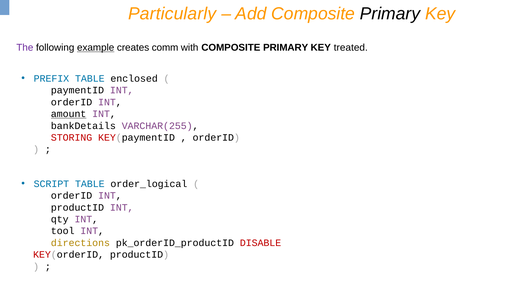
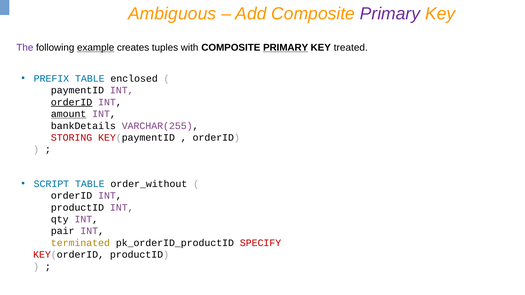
Particularly: Particularly -> Ambiguous
Primary at (390, 14) colour: black -> purple
comm: comm -> tuples
PRIMARY at (286, 48) underline: none -> present
orderID at (72, 102) underline: none -> present
order_logical: order_logical -> order_without
tool: tool -> pair
directions: directions -> terminated
DISABLE: DISABLE -> SPECIFY
